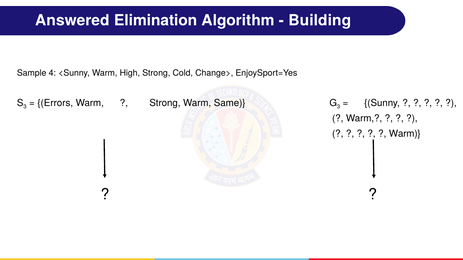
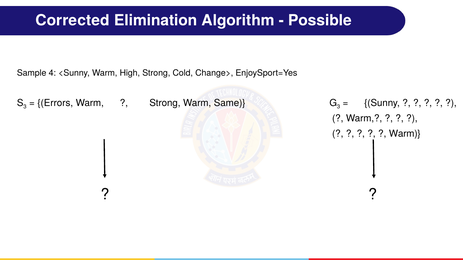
Answered: Answered -> Corrected
Building: Building -> Possible
